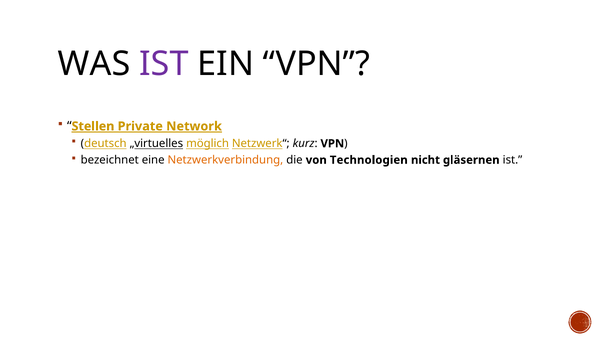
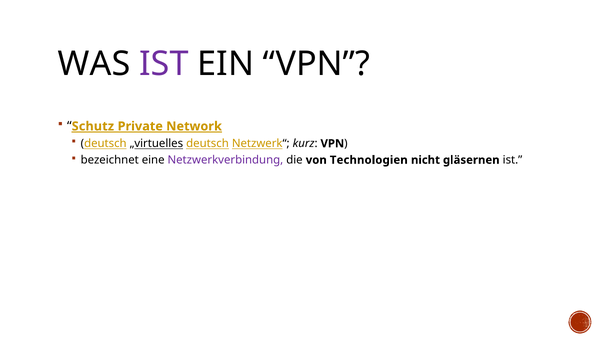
Stellen: Stellen -> Schutz
„virtuelles möglich: möglich -> deutsch
Netzwerkverbindung colour: orange -> purple
